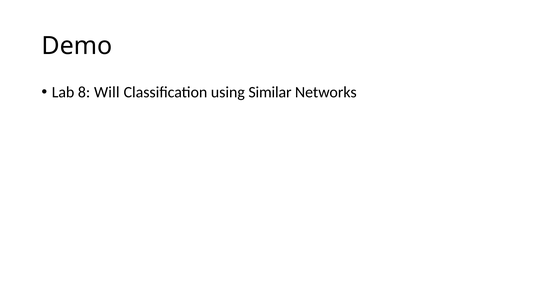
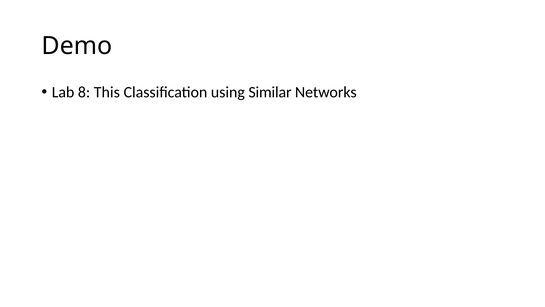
Will: Will -> This
